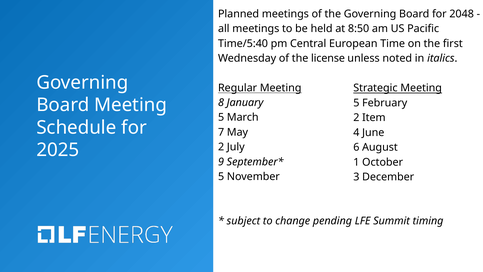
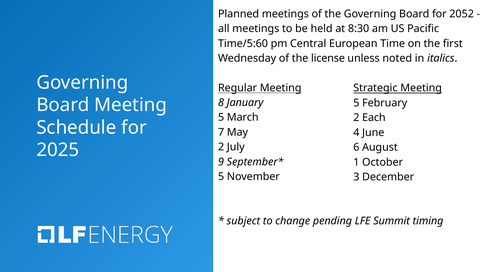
2048: 2048 -> 2052
8:50: 8:50 -> 8:30
Time/5:40: Time/5:40 -> Time/5:60
Item: Item -> Each
